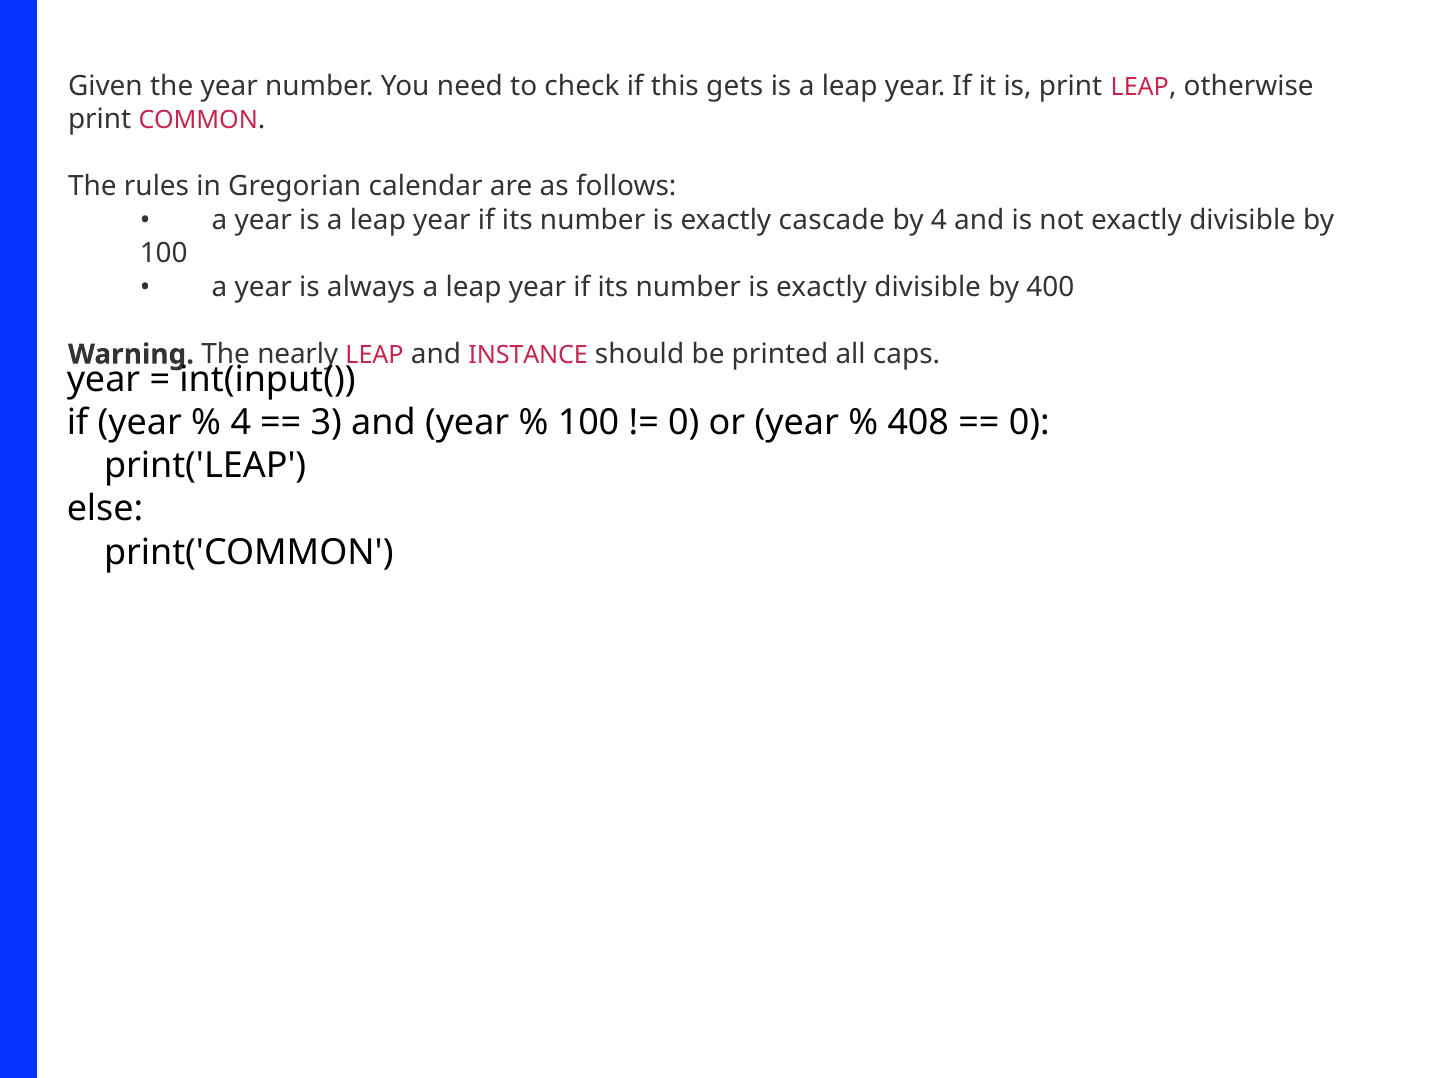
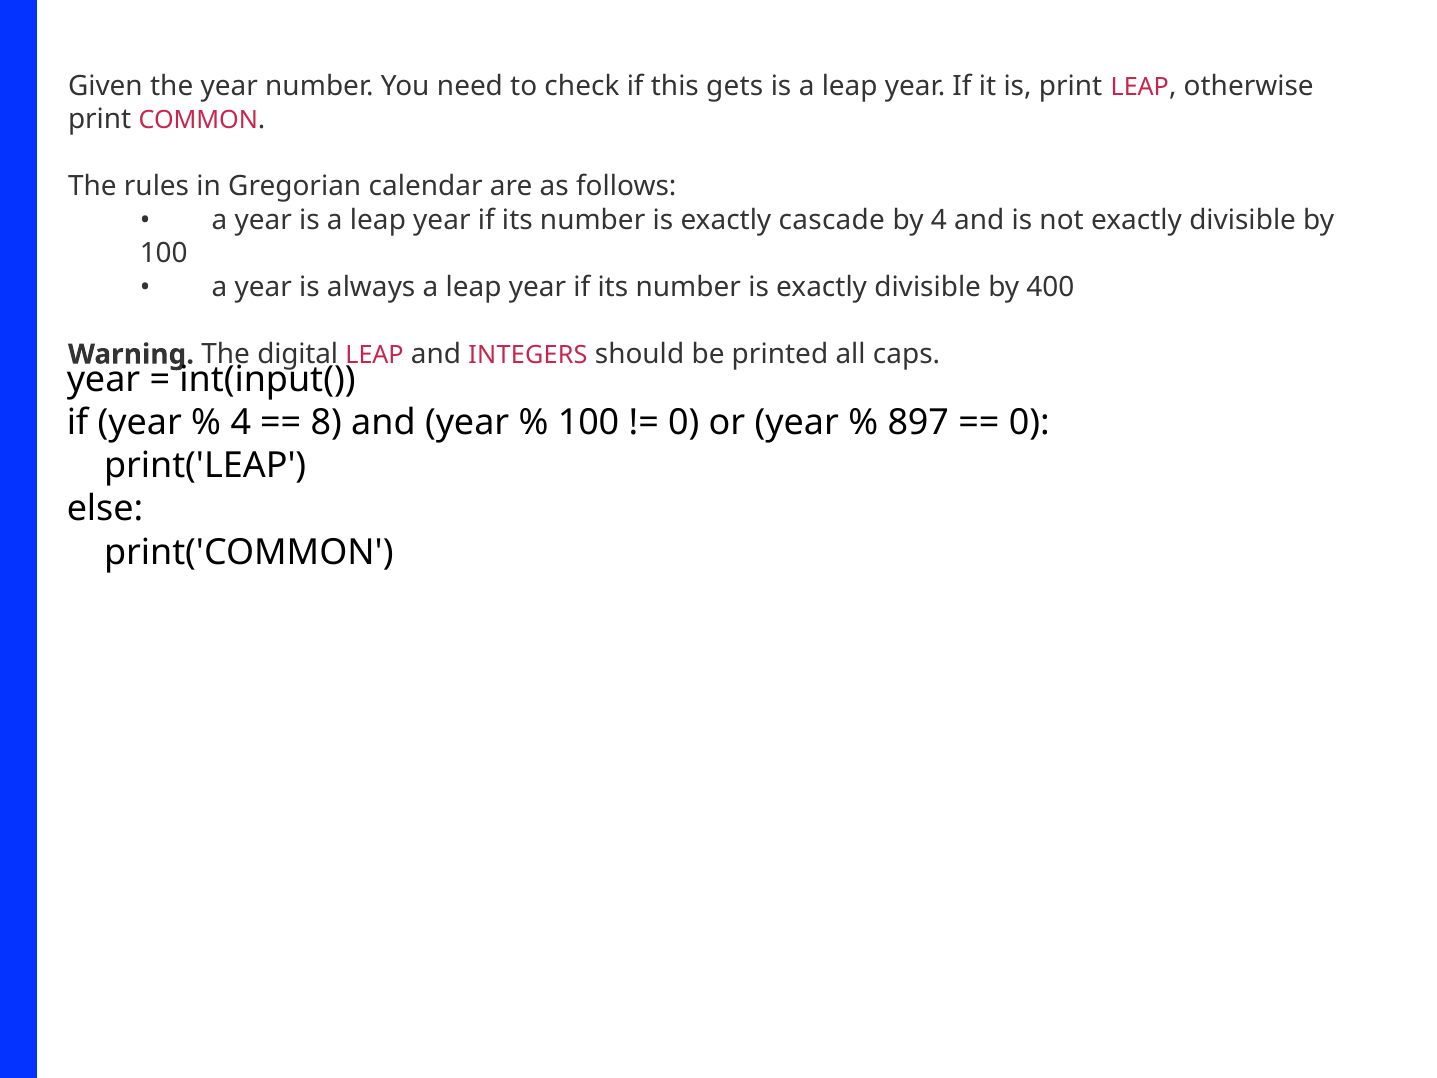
nearly: nearly -> digital
INSTANCE: INSTANCE -> INTEGERS
3: 3 -> 8
408: 408 -> 897
